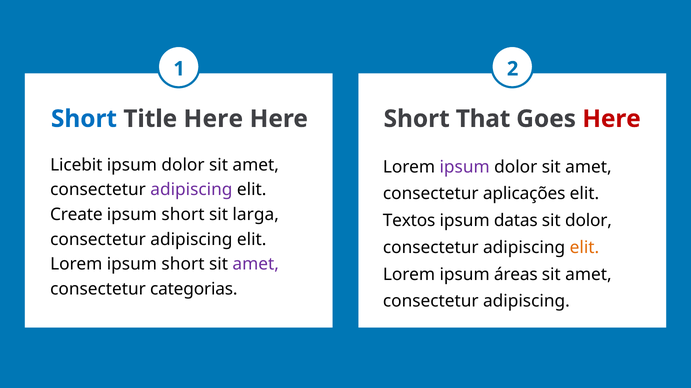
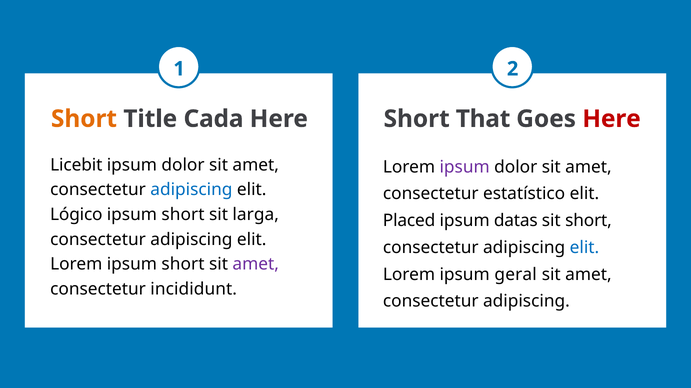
Short at (84, 119) colour: blue -> orange
Title Here: Here -> Cada
adipiscing at (191, 190) colour: purple -> blue
aplicações: aplicações -> estatístico
Create: Create -> Lógico
Textos: Textos -> Placed
sit dolor: dolor -> short
elit at (584, 248) colour: orange -> blue
áreas: áreas -> geral
categorias: categorias -> incididunt
